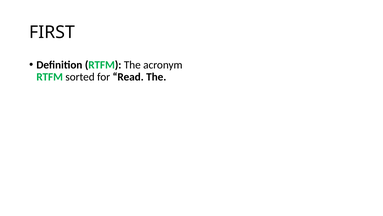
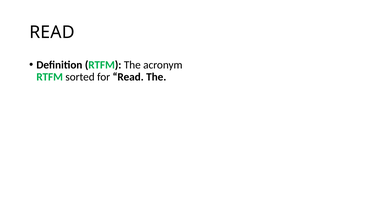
FIRST at (52, 32): FIRST -> READ
